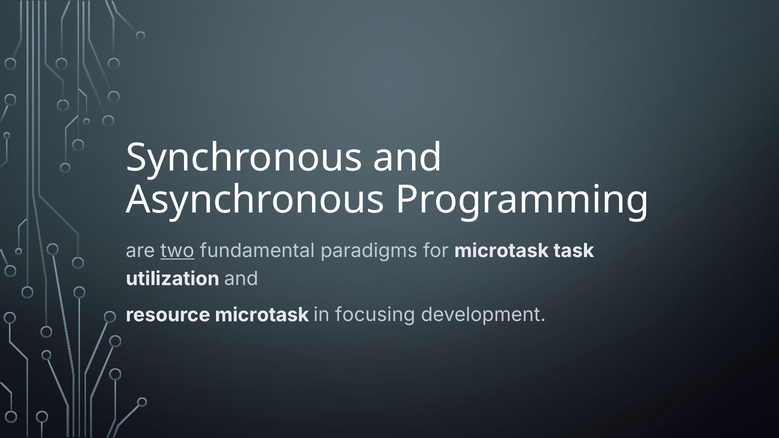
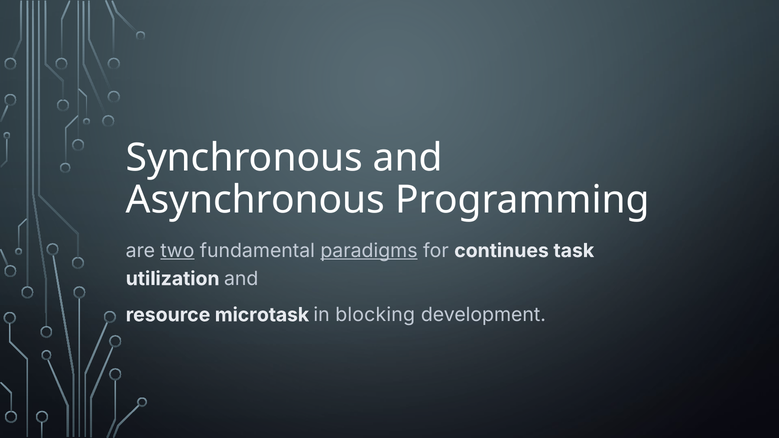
paradigms underline: none -> present
for microtask: microtask -> continues
focusing: focusing -> blocking
